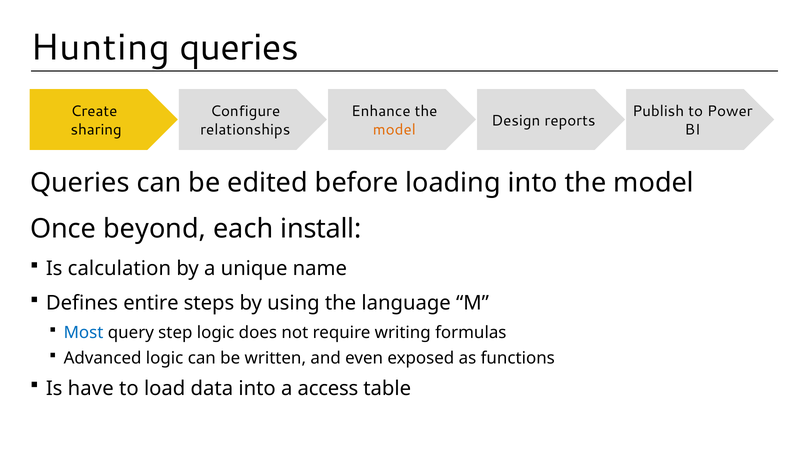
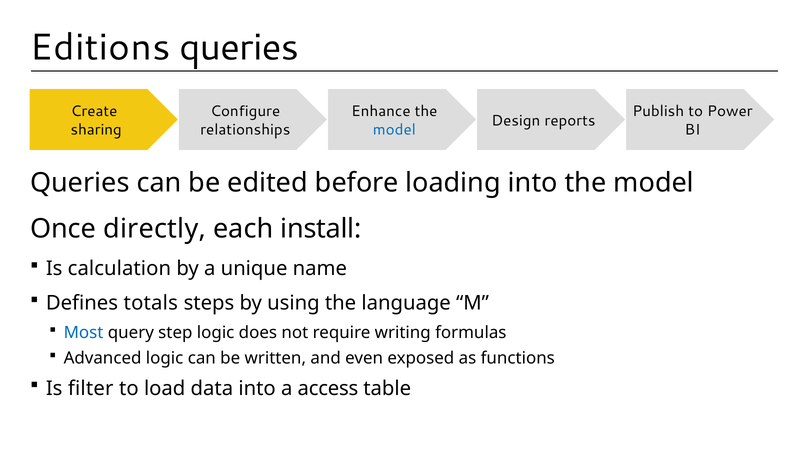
Hunting: Hunting -> Editions
model at (394, 130) colour: orange -> blue
beyond: beyond -> directly
entire: entire -> totals
have: have -> filter
